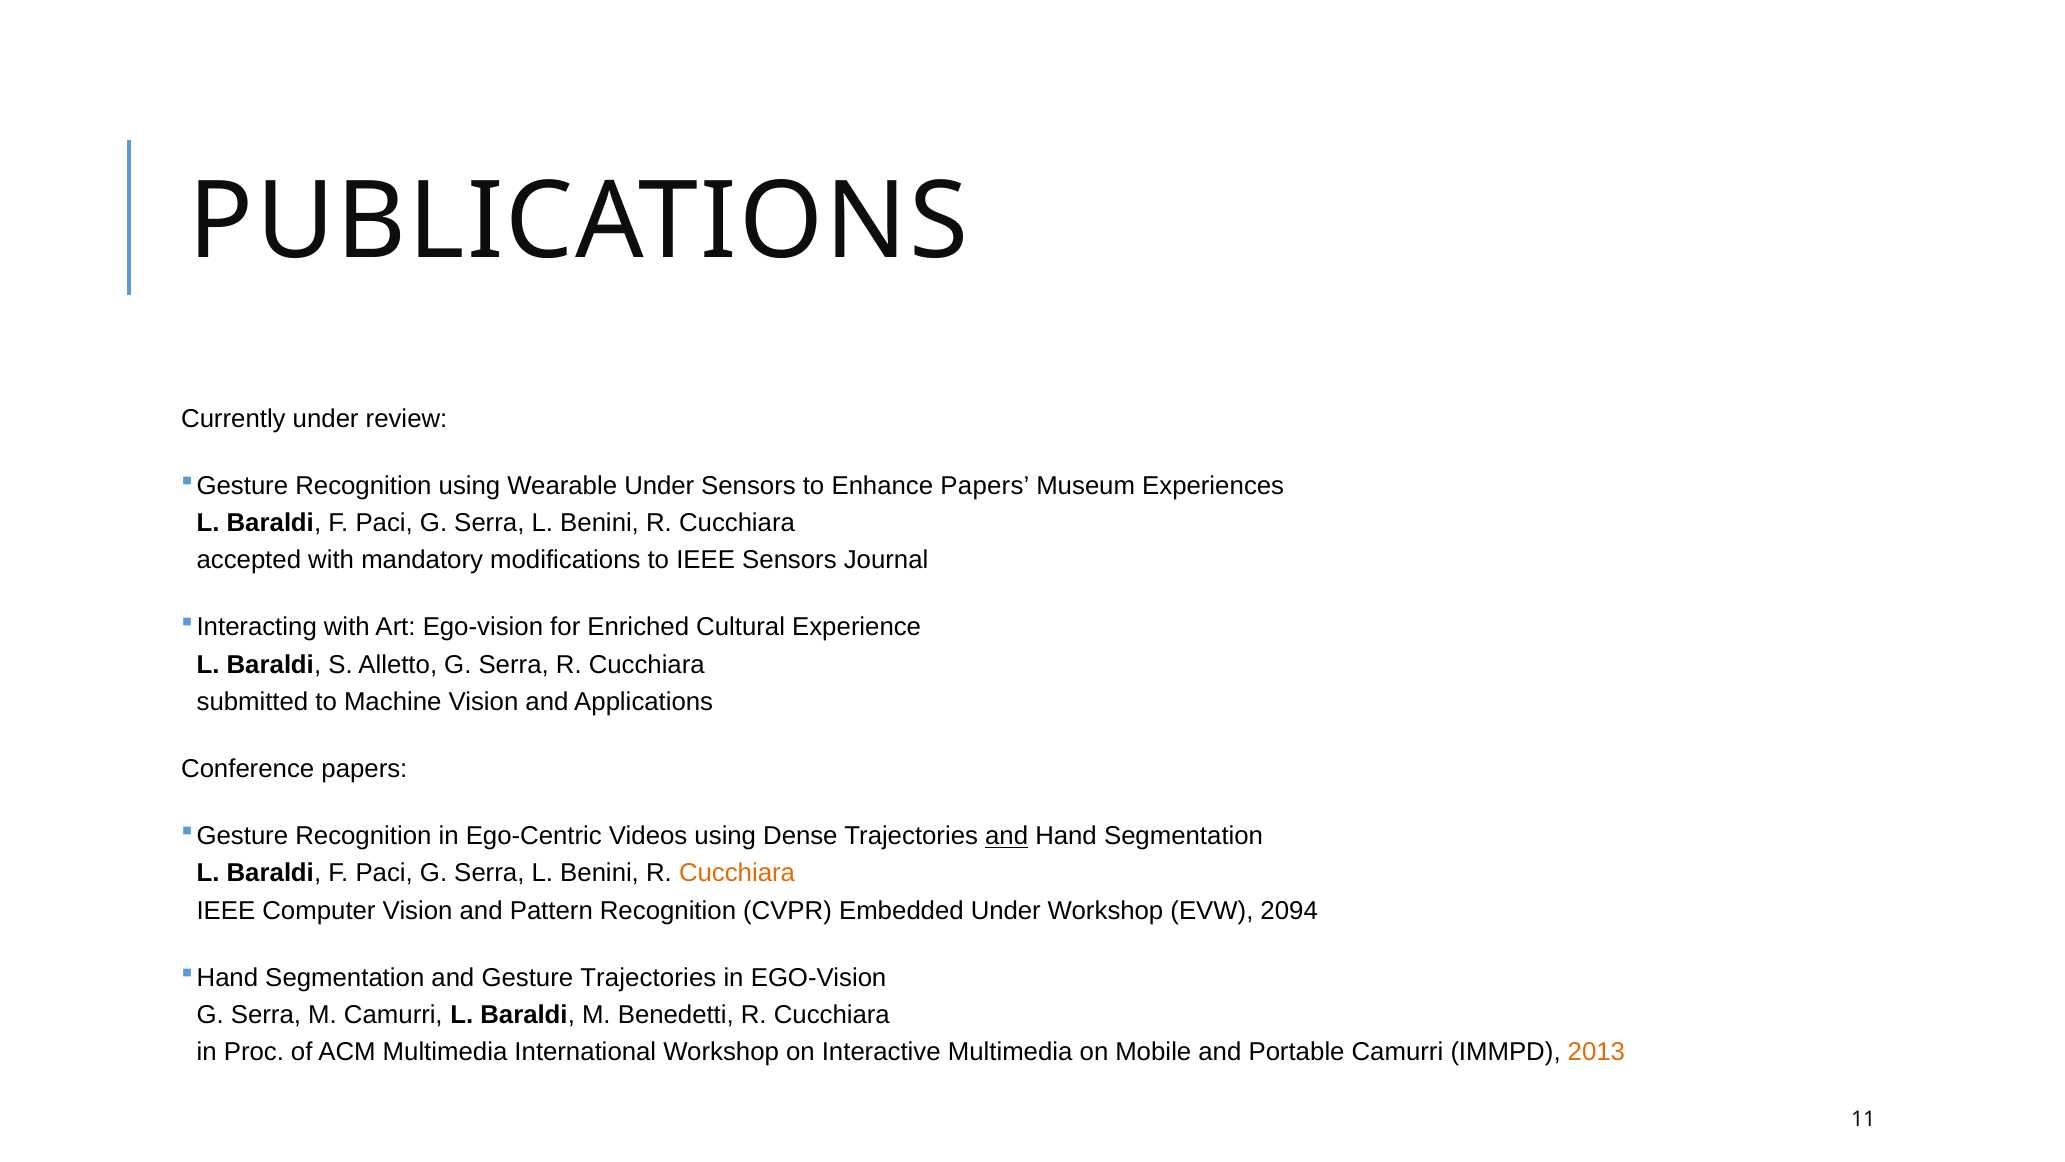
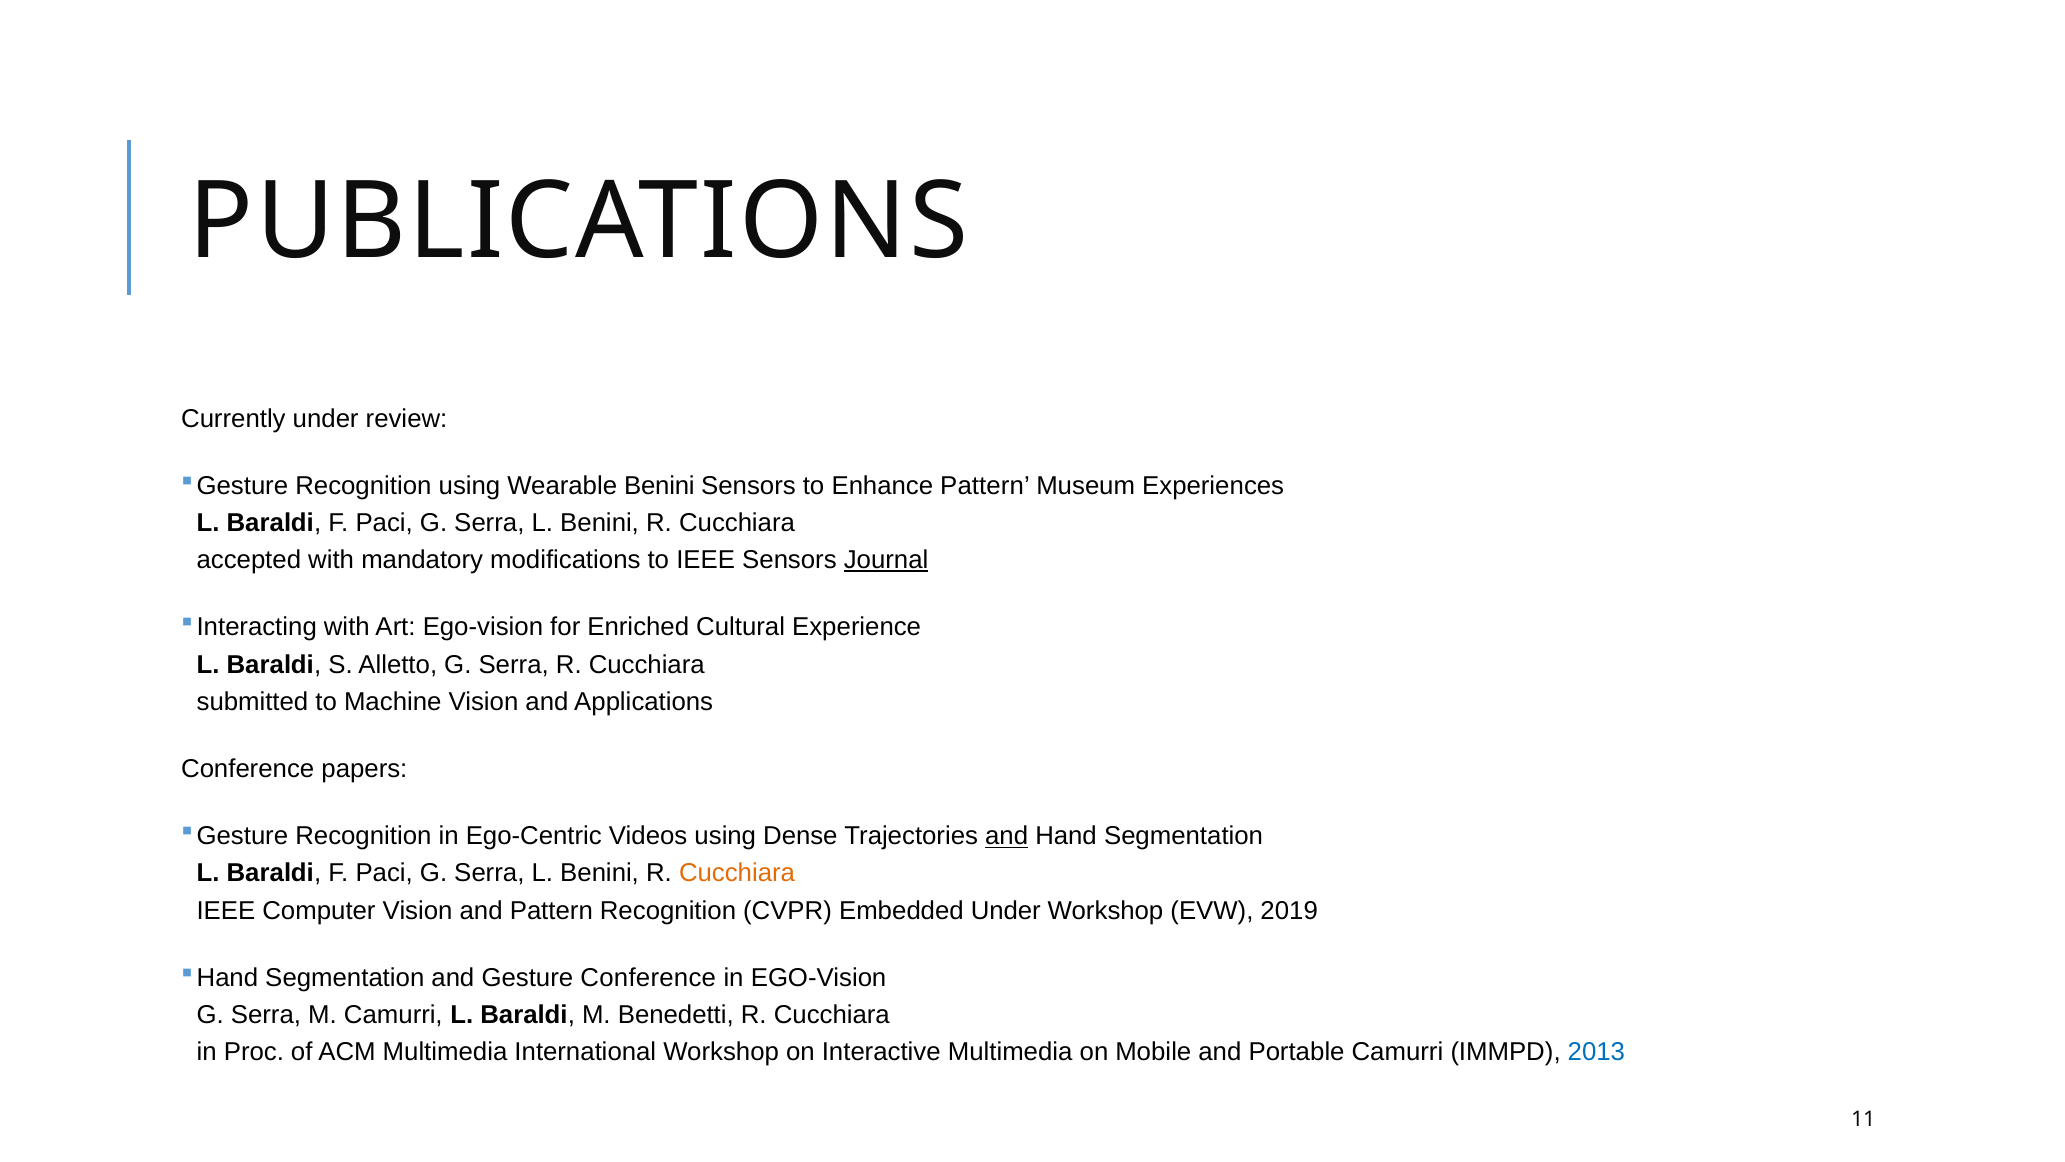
Wearable Under: Under -> Benini
Enhance Papers: Papers -> Pattern
Journal underline: none -> present
2094: 2094 -> 2019
Gesture Trajectories: Trajectories -> Conference
2013 colour: orange -> blue
